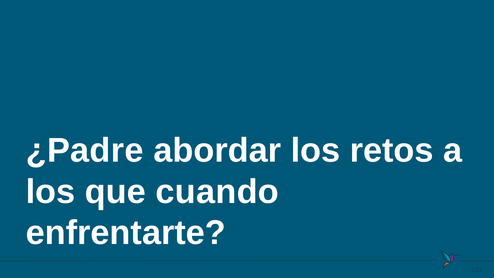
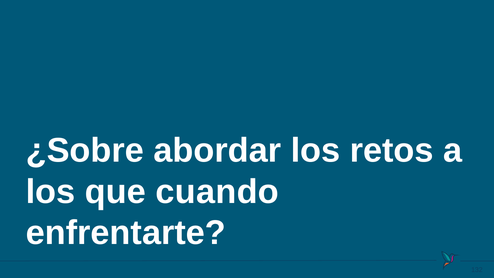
¿Padre: ¿Padre -> ¿Sobre
